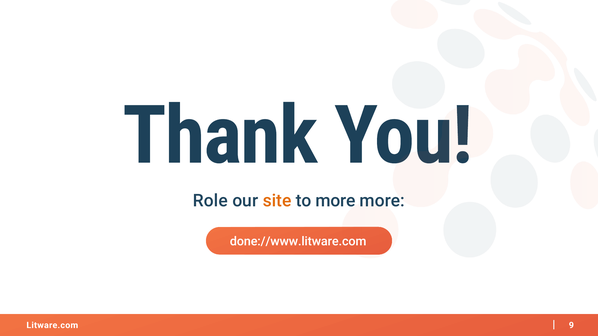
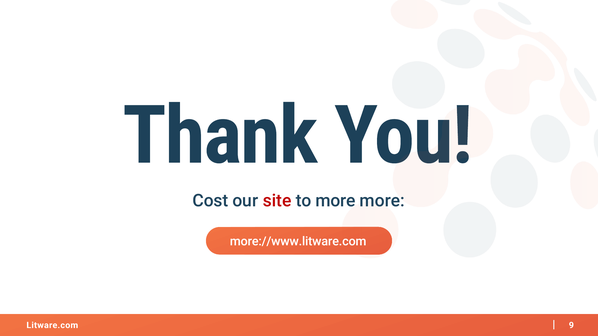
Role: Role -> Cost
site colour: orange -> red
done://www.litware.com: done://www.litware.com -> more://www.litware.com
